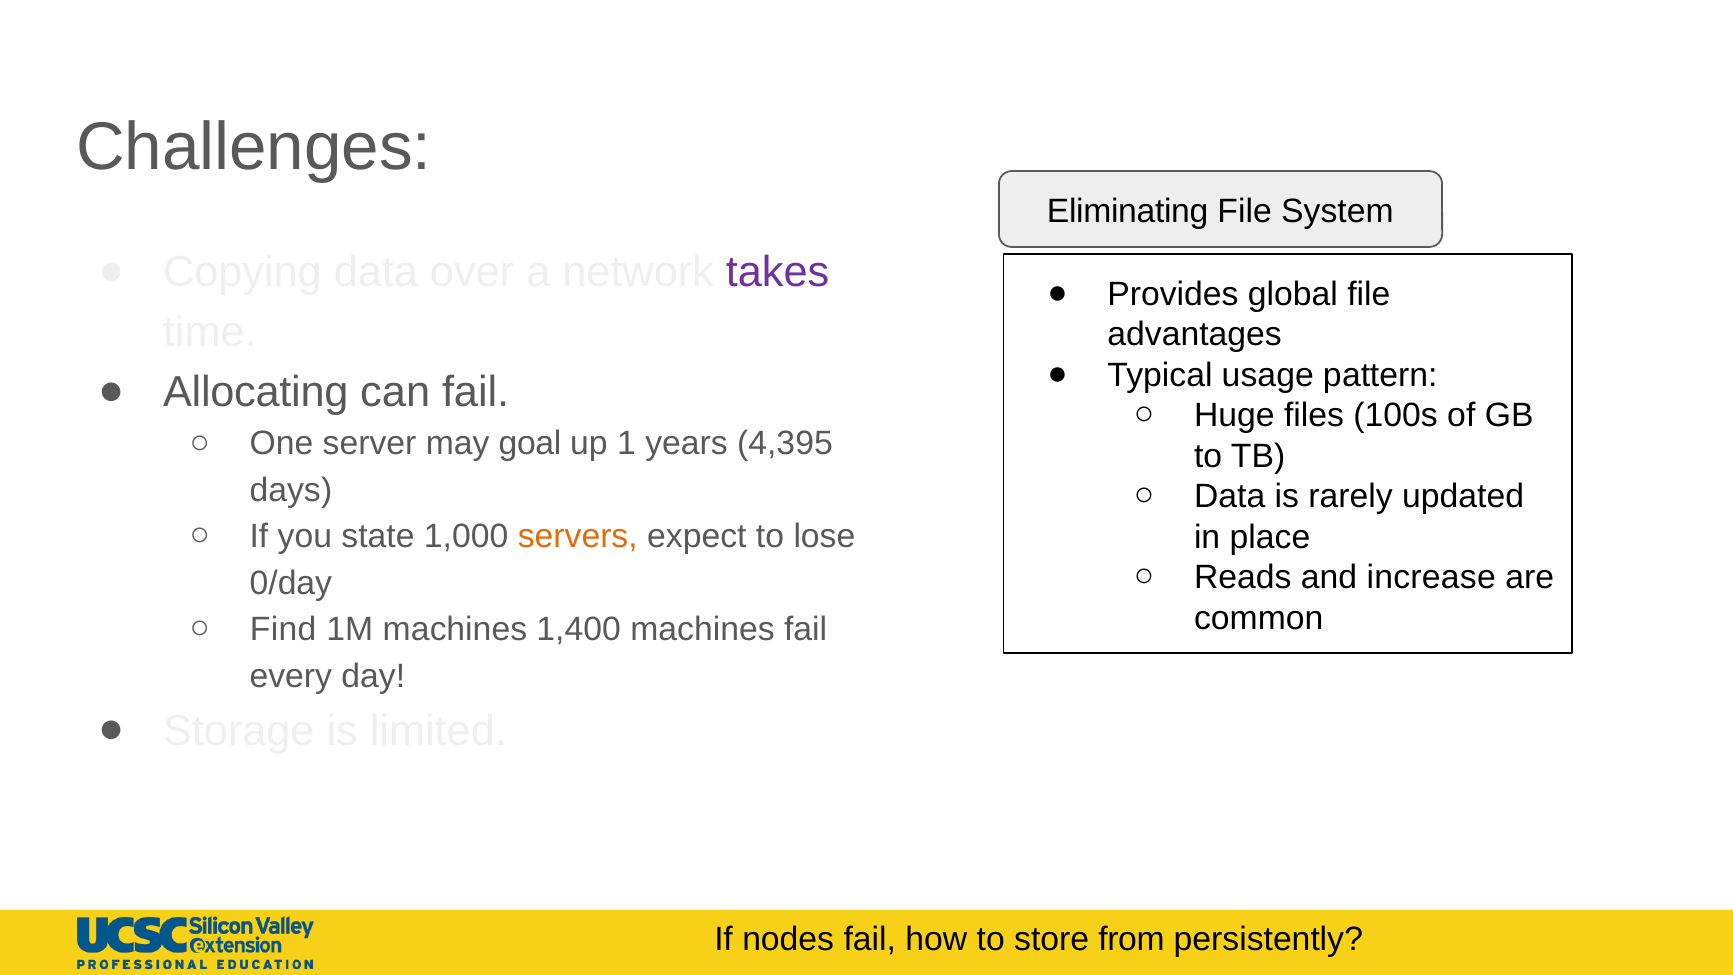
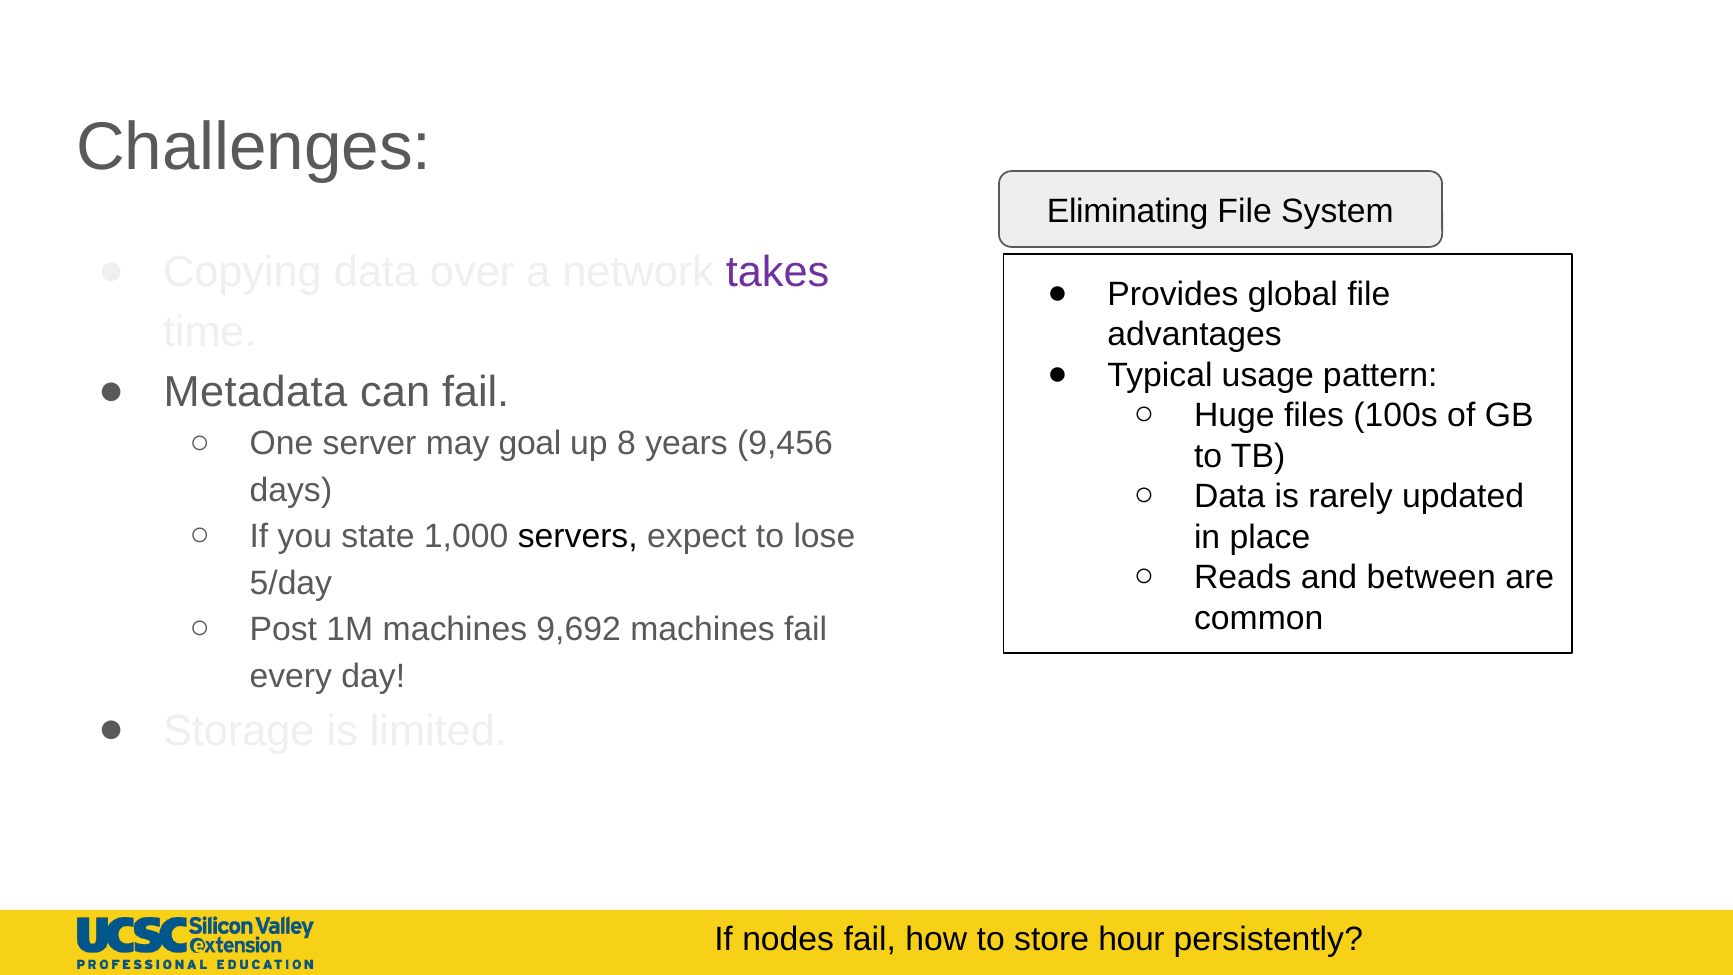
Allocating: Allocating -> Metadata
1: 1 -> 8
4,395: 4,395 -> 9,456
servers colour: orange -> black
increase: increase -> between
0/day: 0/day -> 5/day
Find: Find -> Post
1,400: 1,400 -> 9,692
from: from -> hour
